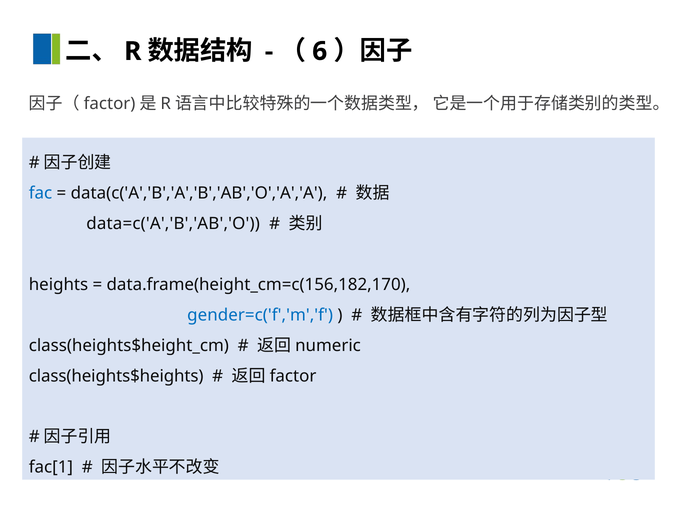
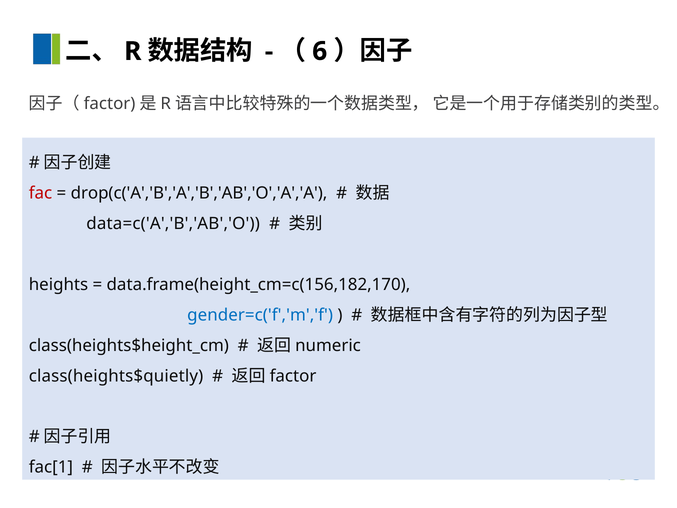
fac colour: blue -> red
data(c('A','B','A','B','AB','O','A','A: data(c('A','B','A','B','AB','O','A','A -> drop(c('A','B','A','B','AB','O','A','A
class(heights$heights: class(heights$heights -> class(heights$quietly
